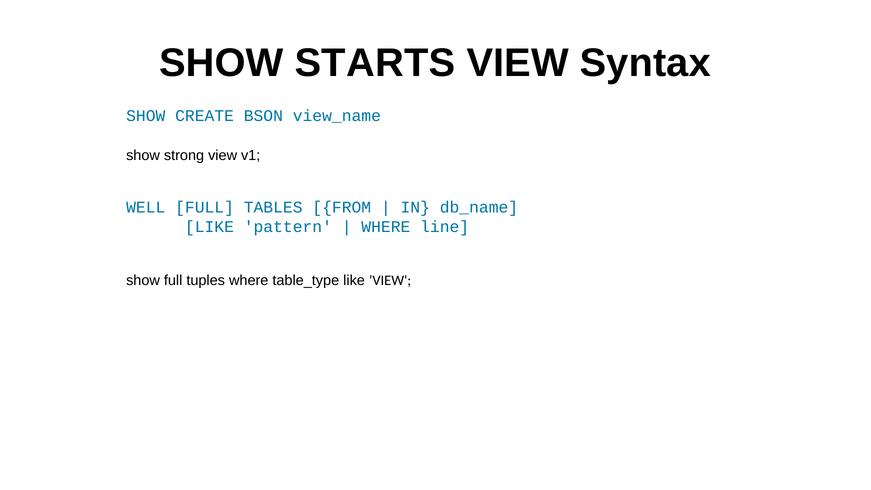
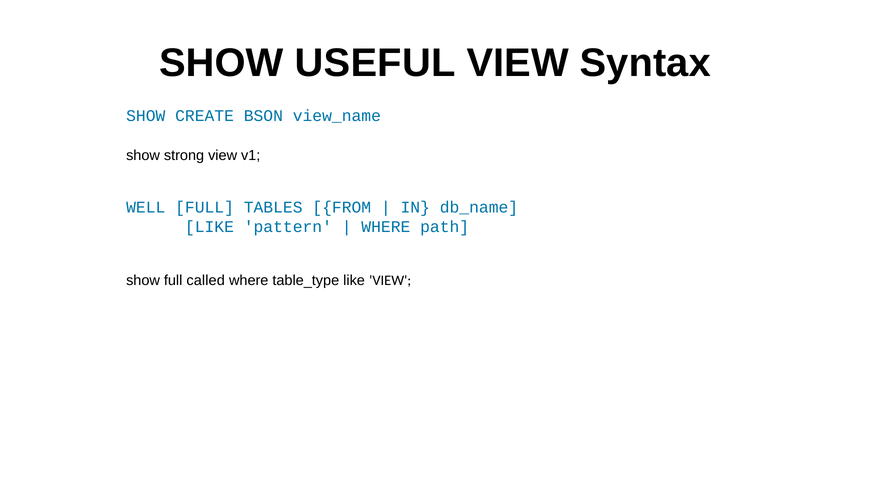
STARTS: STARTS -> USEFUL
line: line -> path
tuples: tuples -> called
